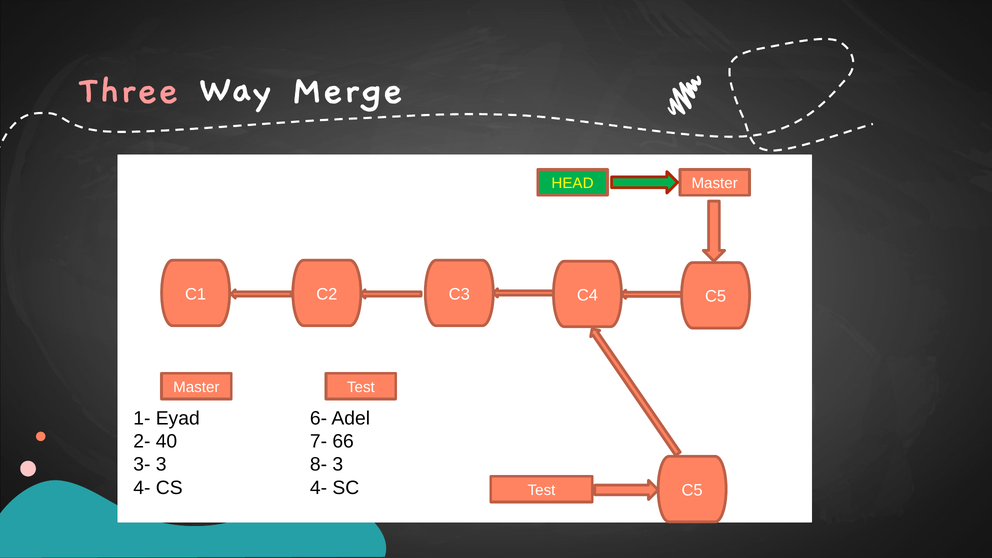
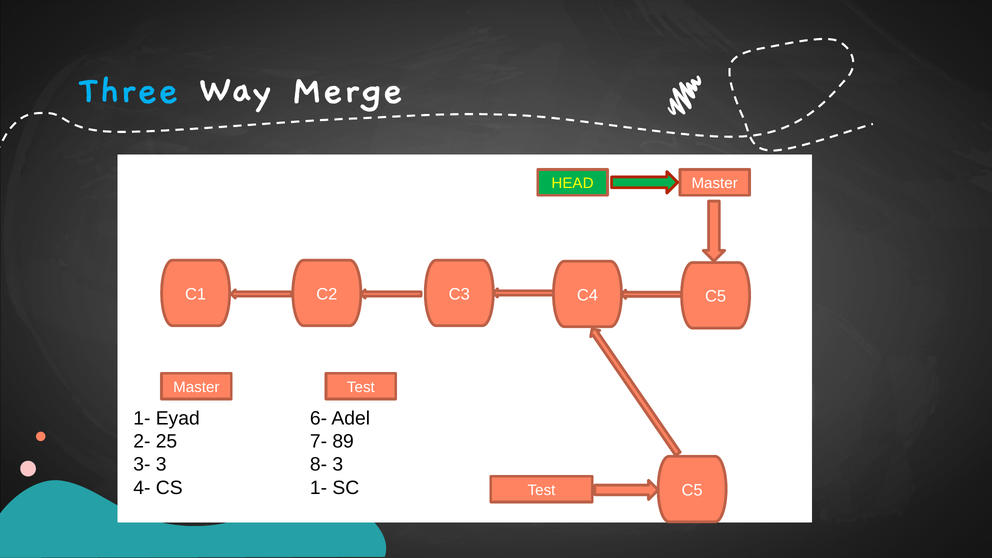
Three colour: pink -> light blue
40: 40 -> 25
66: 66 -> 89
4- at (319, 488): 4- -> 1-
